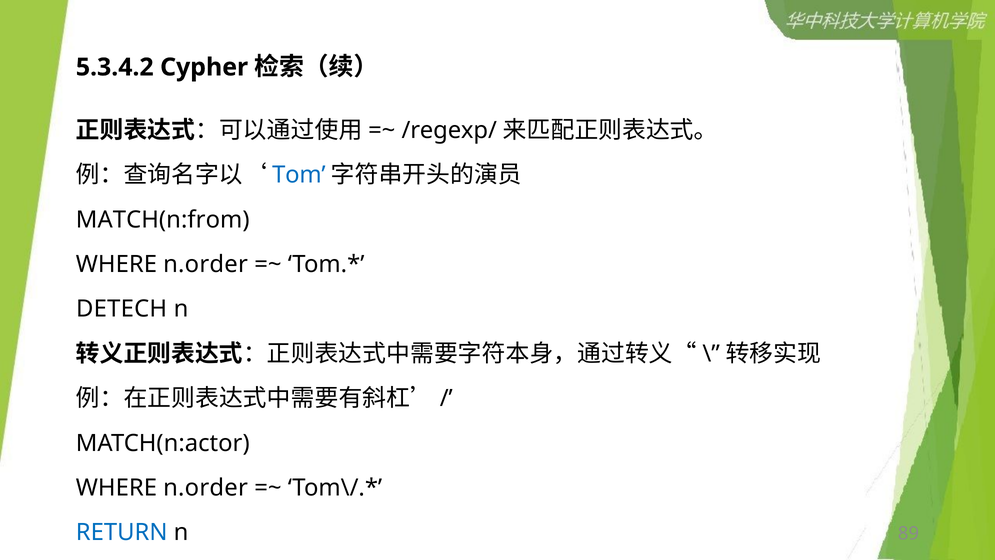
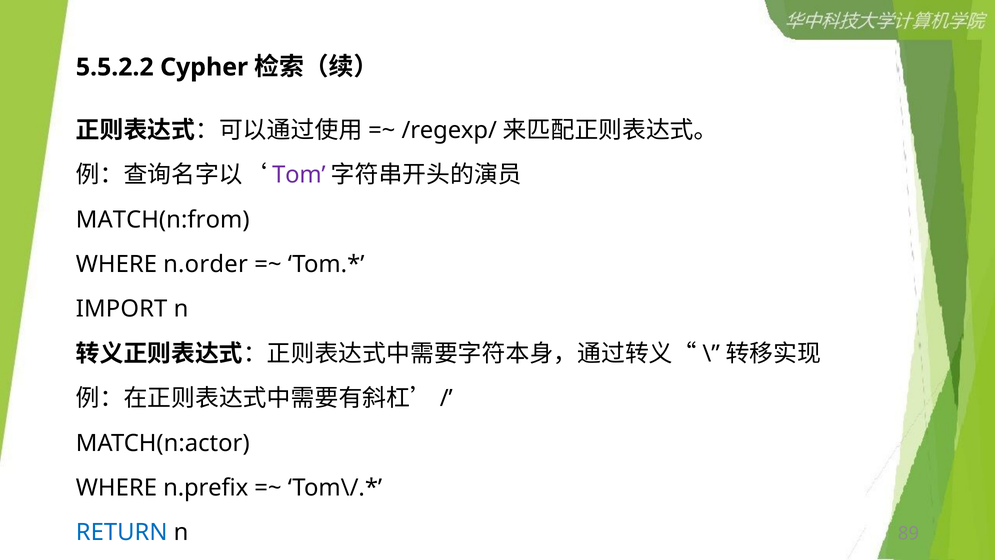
5.3.4.2: 5.3.4.2 -> 5.5.2.2
Tom colour: blue -> purple
DETECH: DETECH -> IMPORT
n.order at (206, 488): n.order -> n.prefix
